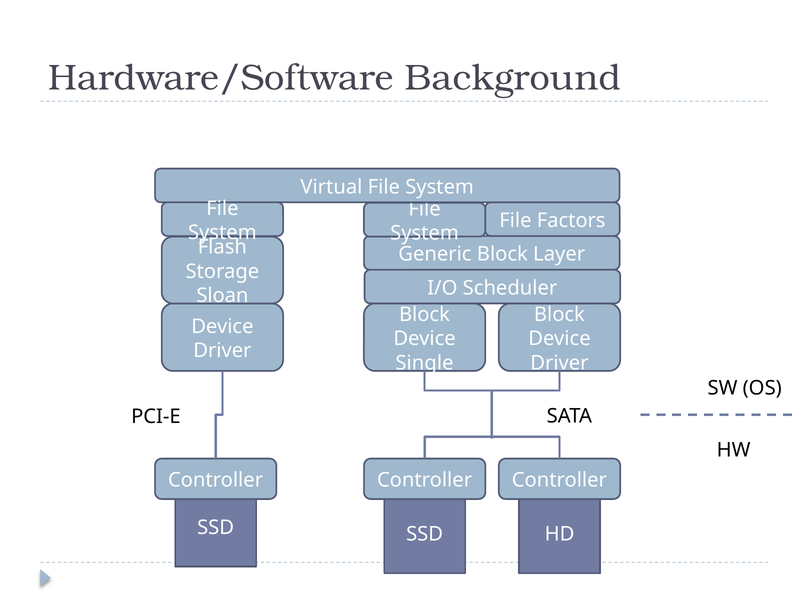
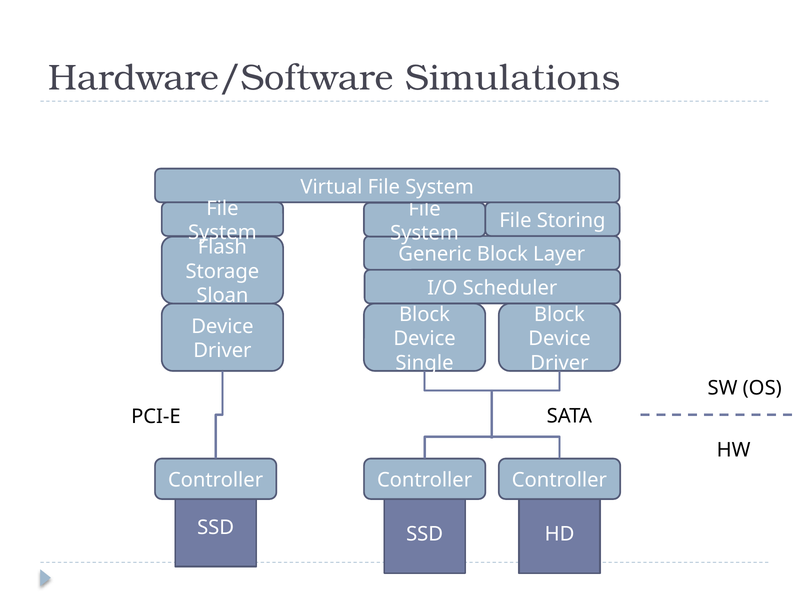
Background: Background -> Simulations
Factors: Factors -> Storing
